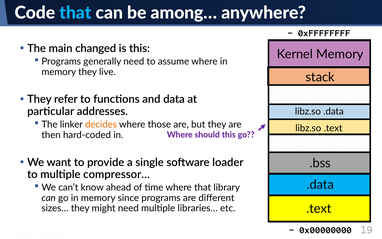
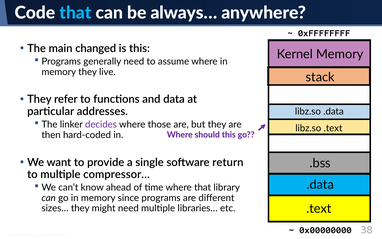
among…: among… -> always…
decides colour: orange -> purple
loader: loader -> return
19: 19 -> 38
